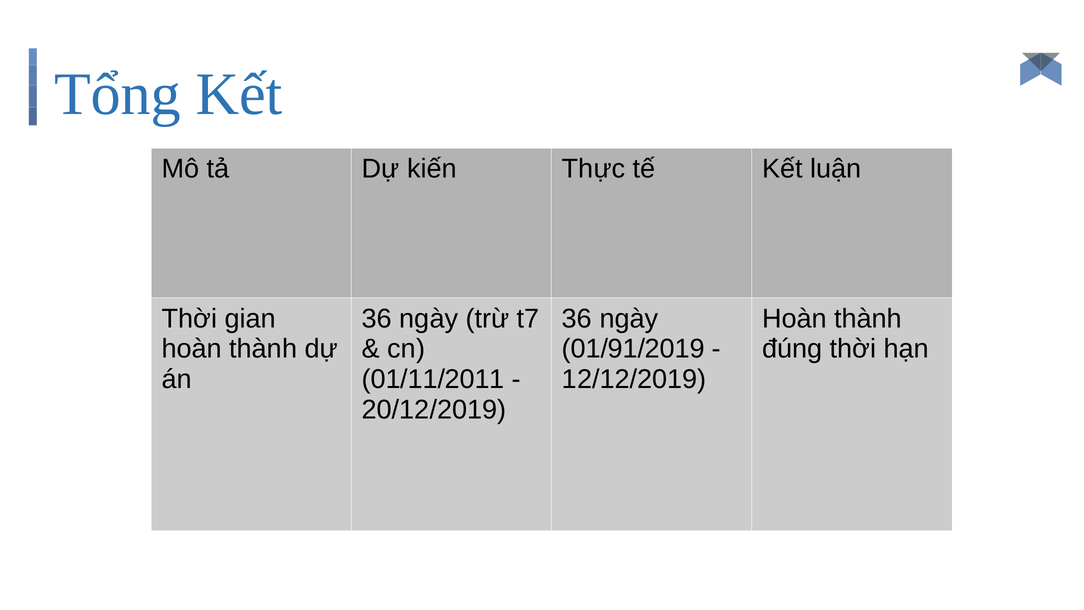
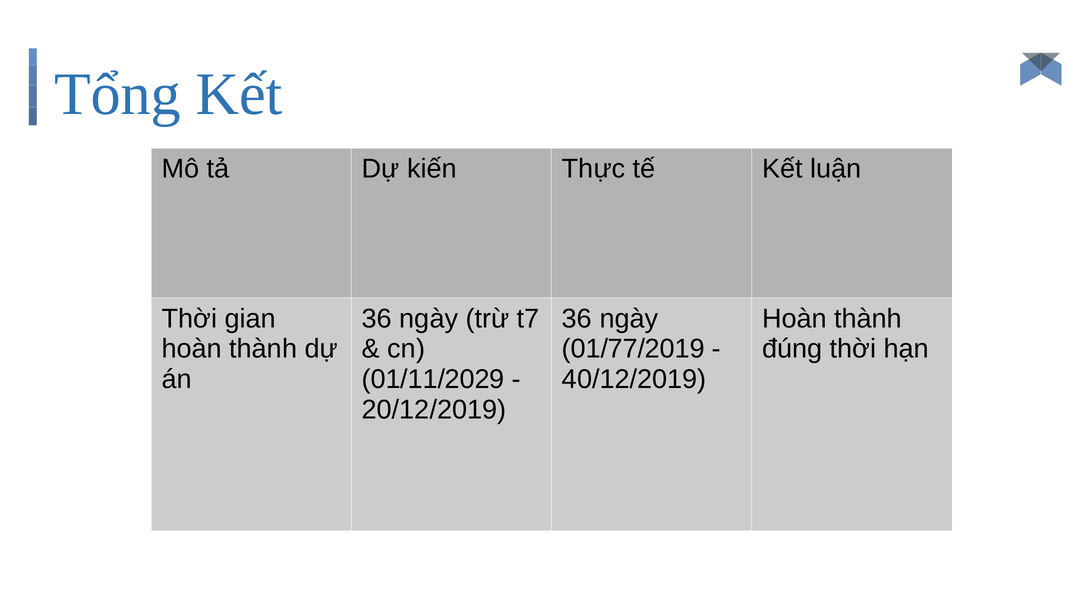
01/91/2019: 01/91/2019 -> 01/77/2019
01/11/2011: 01/11/2011 -> 01/11/2029
12/12/2019: 12/12/2019 -> 40/12/2019
